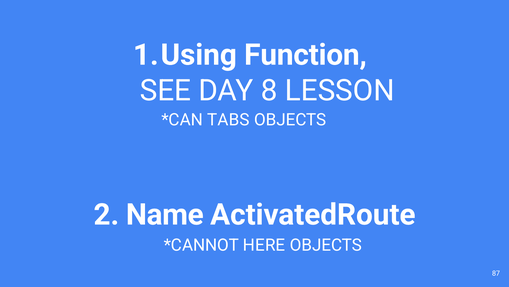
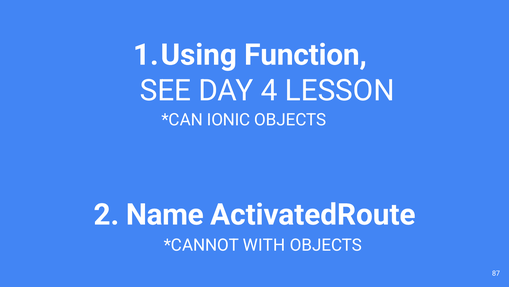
8: 8 -> 4
TABS: TABS -> IONIC
HERE: HERE -> WITH
